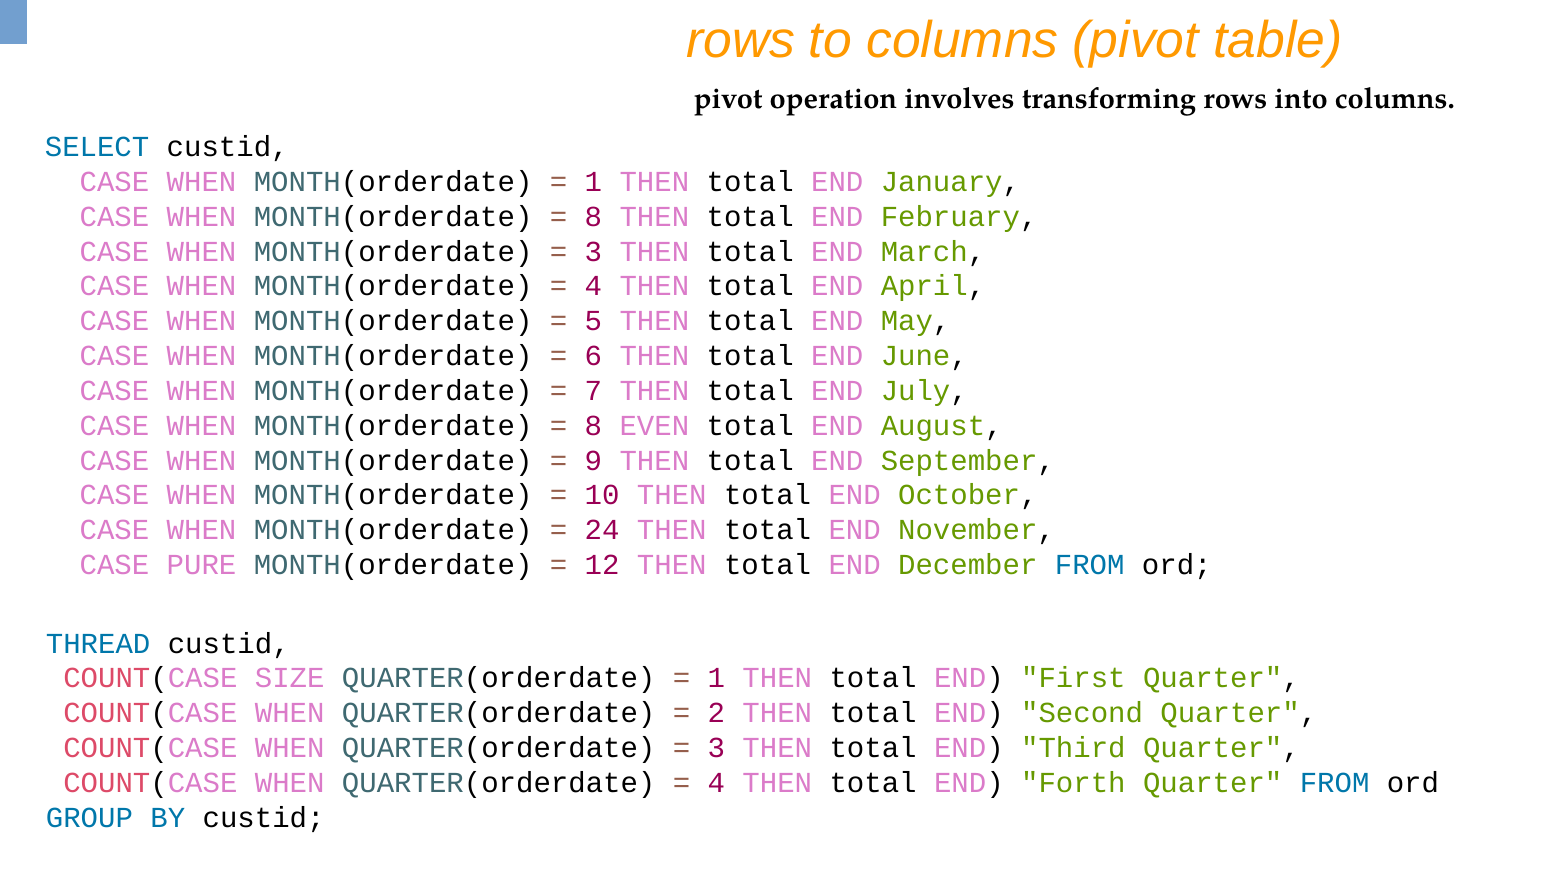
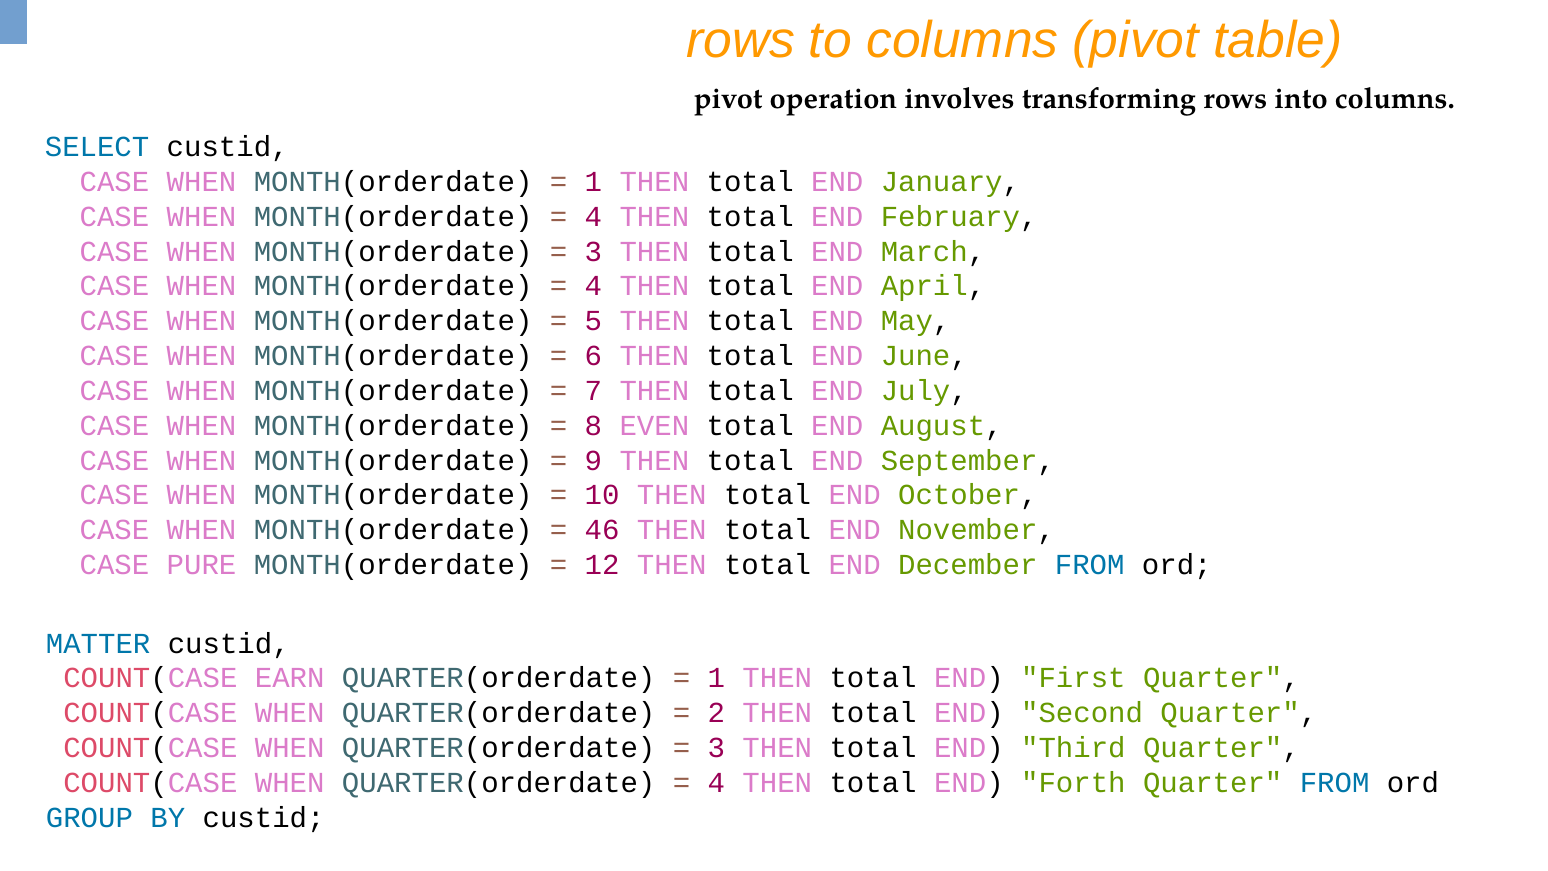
8 at (593, 217): 8 -> 4
24: 24 -> 46
THREAD: THREAD -> MATTER
SIZE: SIZE -> EARN
